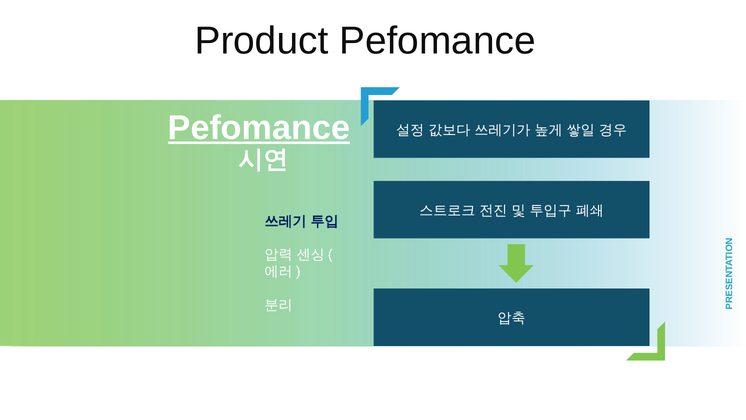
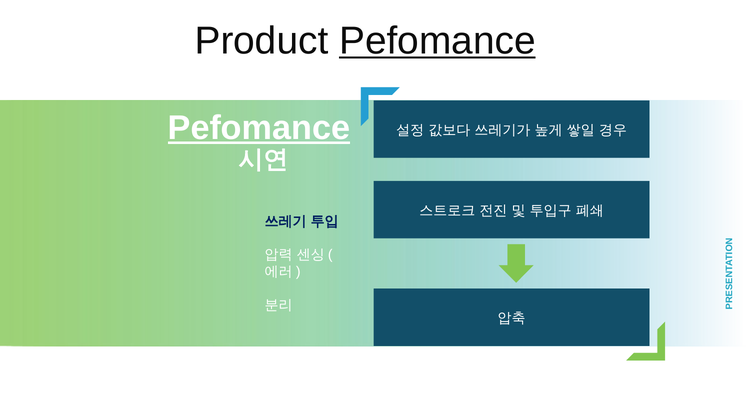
Pefomance at (437, 41) underline: none -> present
